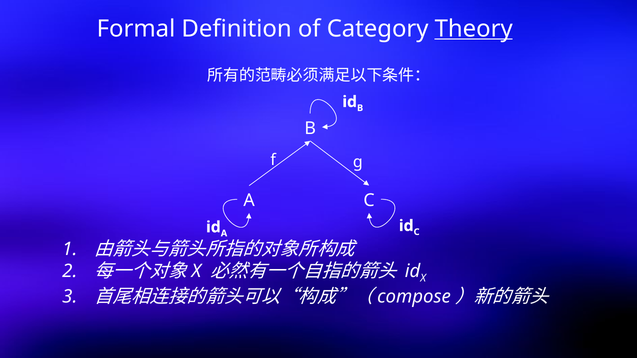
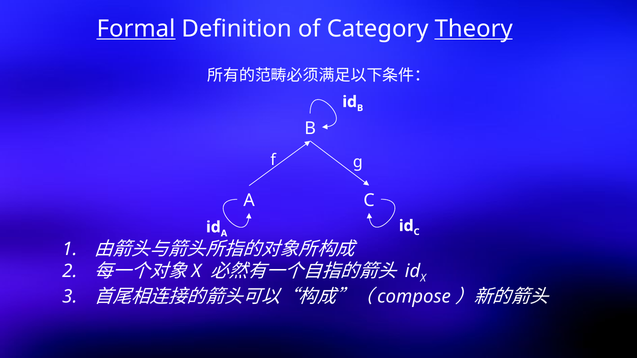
Formal underline: none -> present
